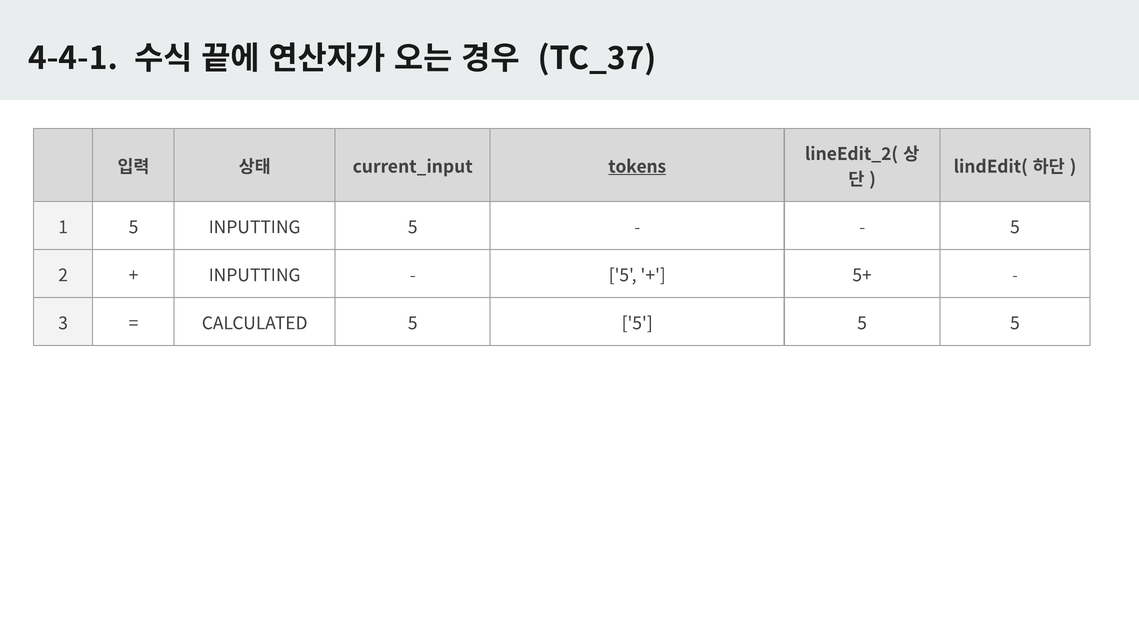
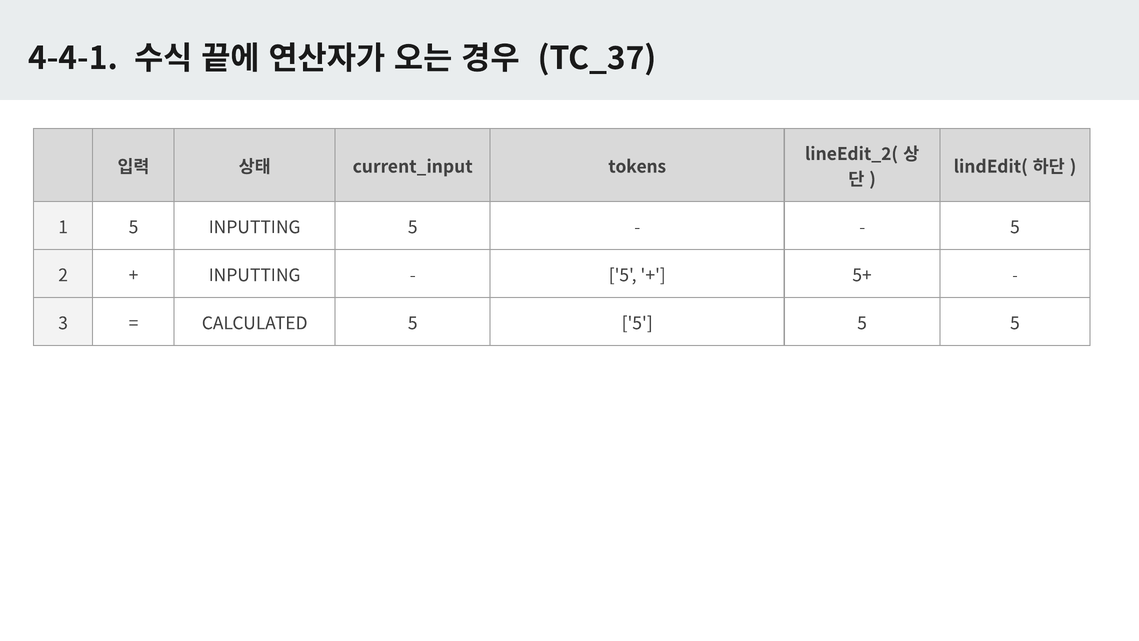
tokens underline: present -> none
